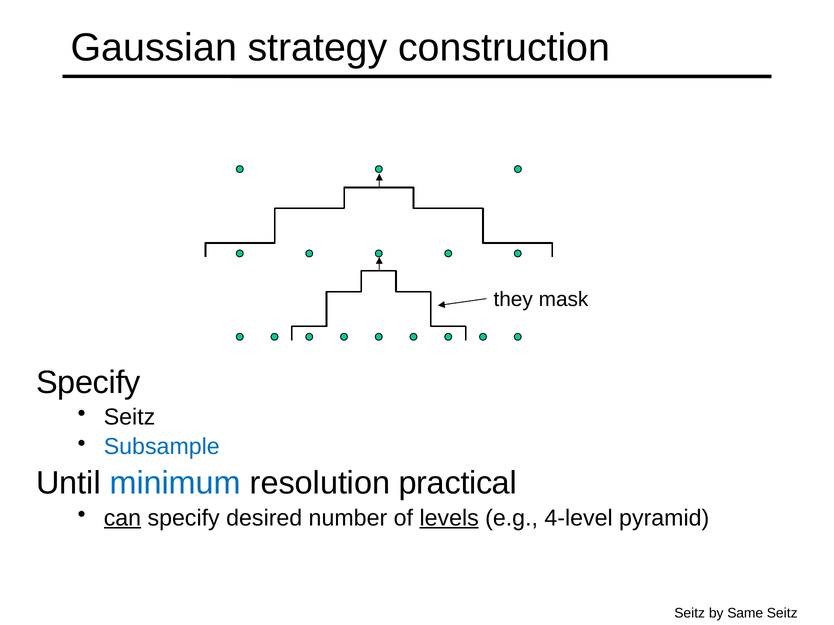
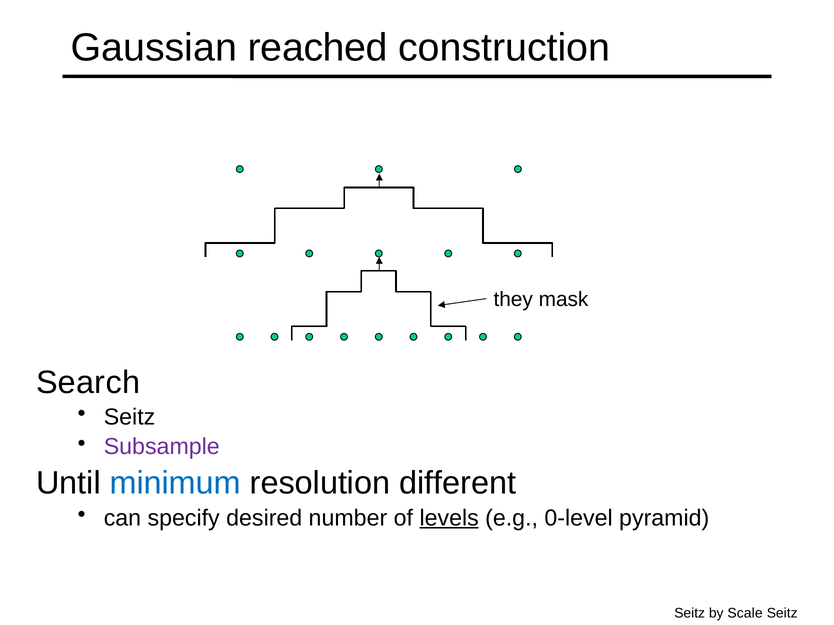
strategy: strategy -> reached
Specify at (88, 383): Specify -> Search
Subsample colour: blue -> purple
practical: practical -> different
can underline: present -> none
4-level: 4-level -> 0-level
Same: Same -> Scale
